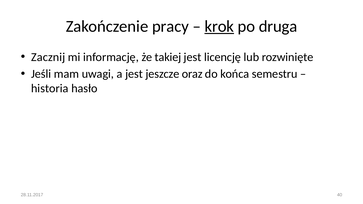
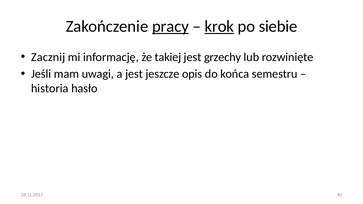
pracy underline: none -> present
druga: druga -> siebie
licencję: licencję -> grzechy
oraz: oraz -> opis
